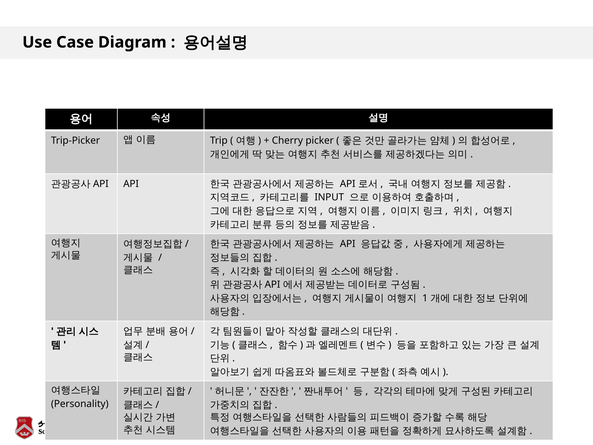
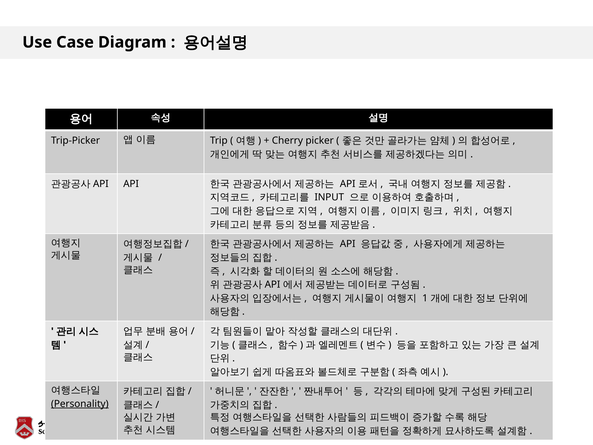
Personality underline: none -> present
